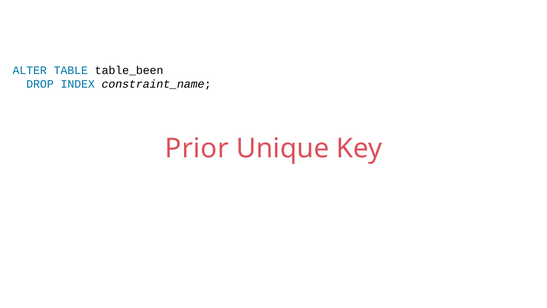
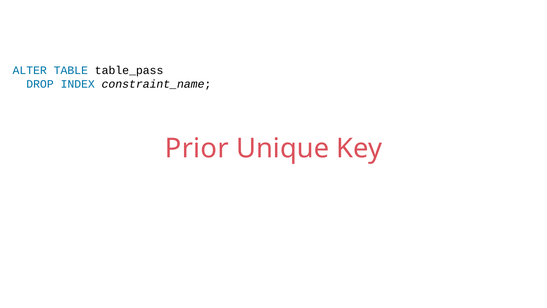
table_been: table_been -> table_pass
